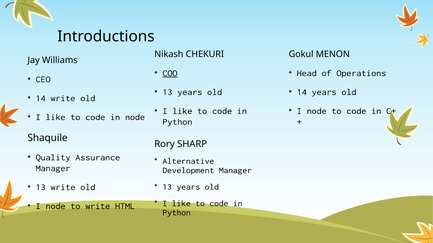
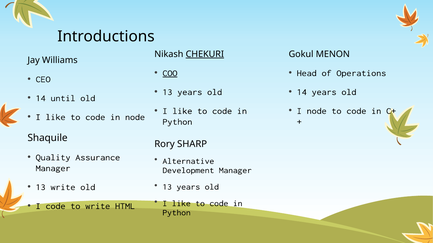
CHEKURI underline: none -> present
14 write: write -> until
node at (56, 206): node -> code
